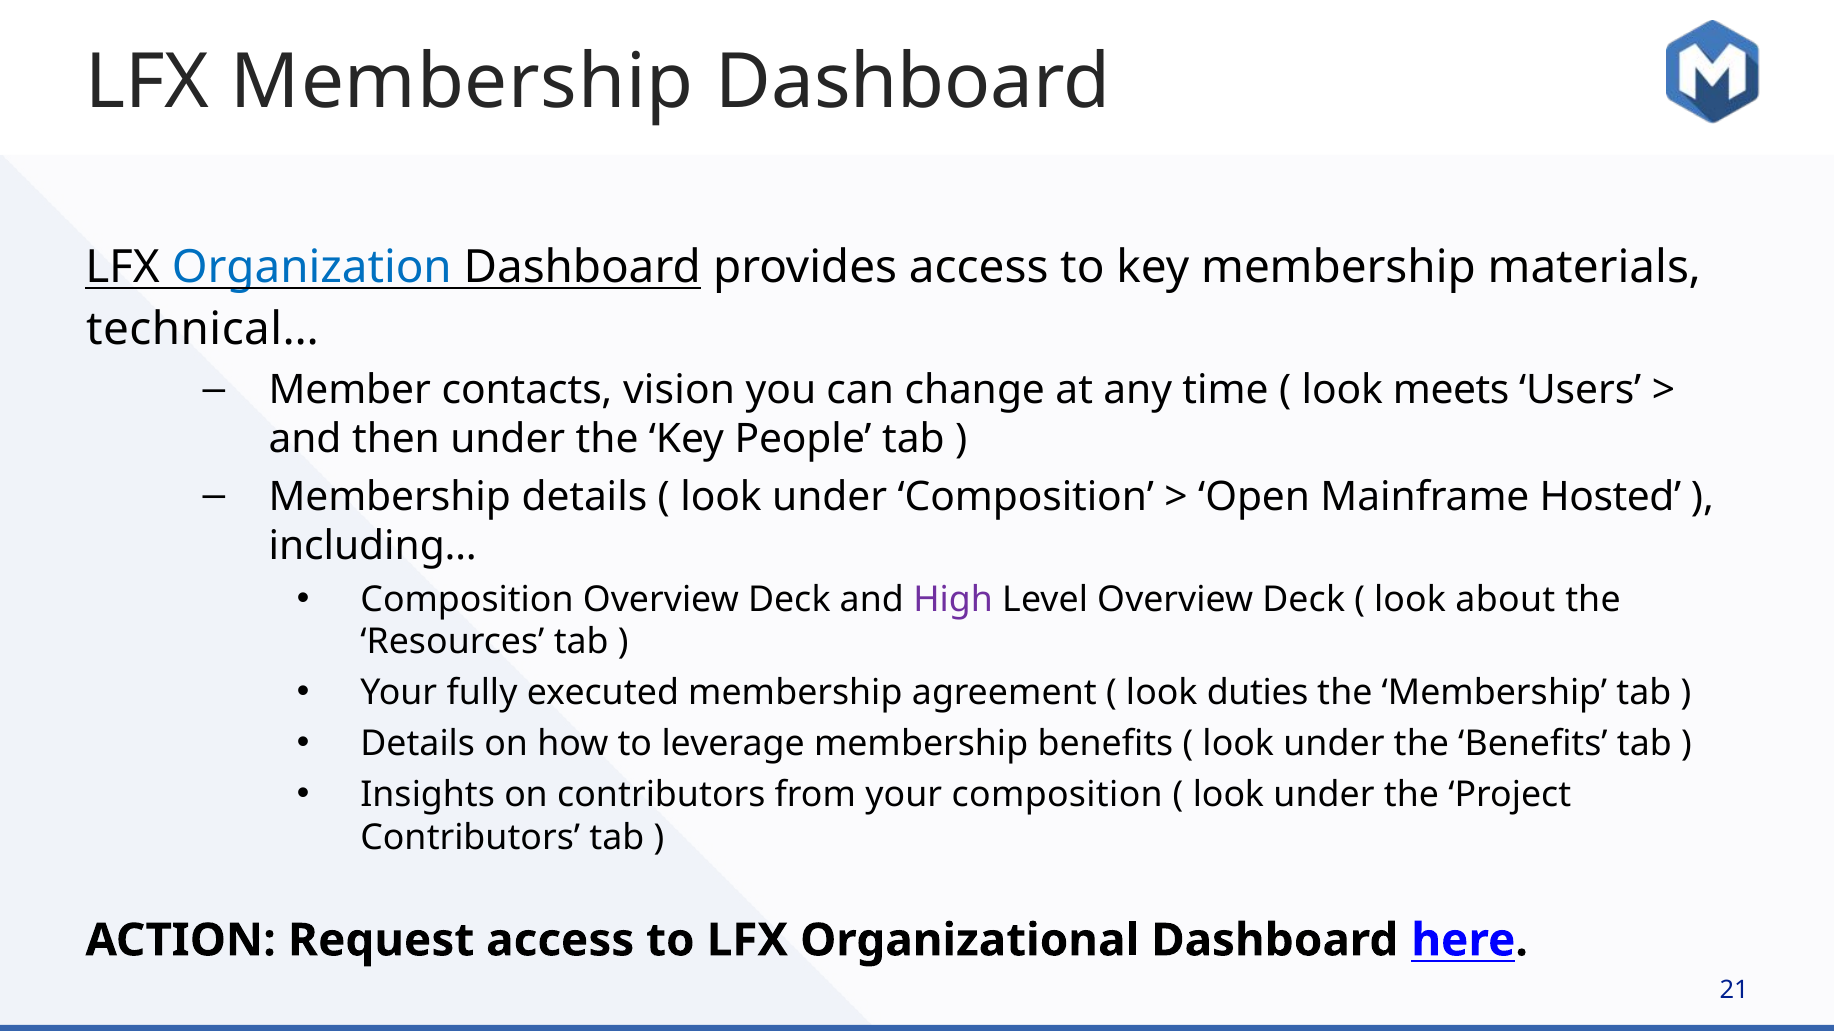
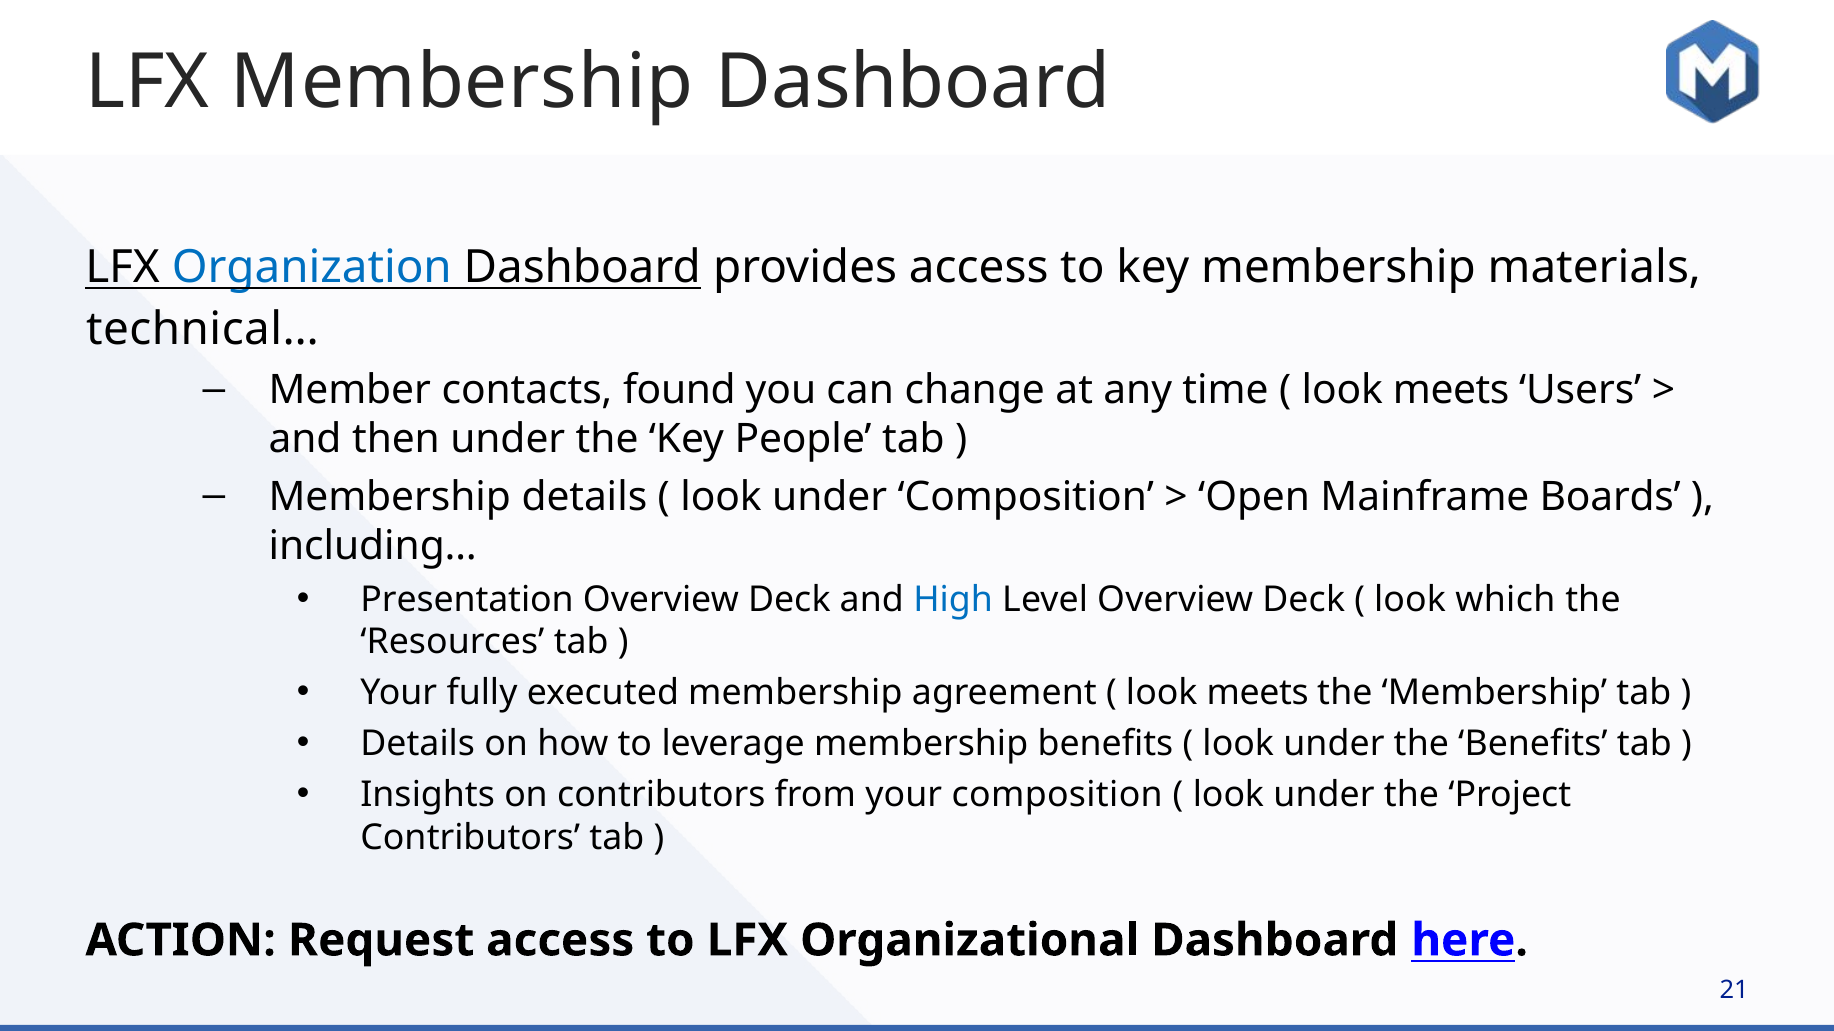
vision: vision -> found
Hosted: Hosted -> Boards
Composition at (467, 600): Composition -> Presentation
High colour: purple -> blue
about: about -> which
duties at (1258, 694): duties -> meets
